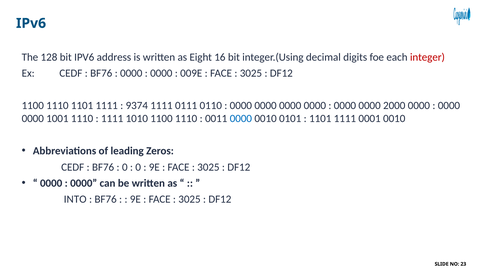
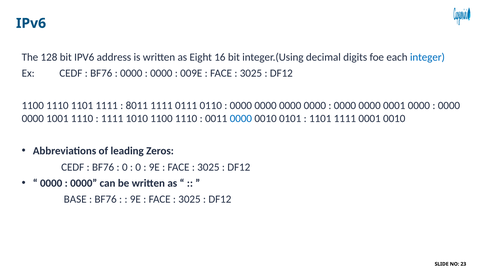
integer colour: red -> blue
9374: 9374 -> 8011
0000 2000: 2000 -> 0001
INTO: INTO -> BASE
